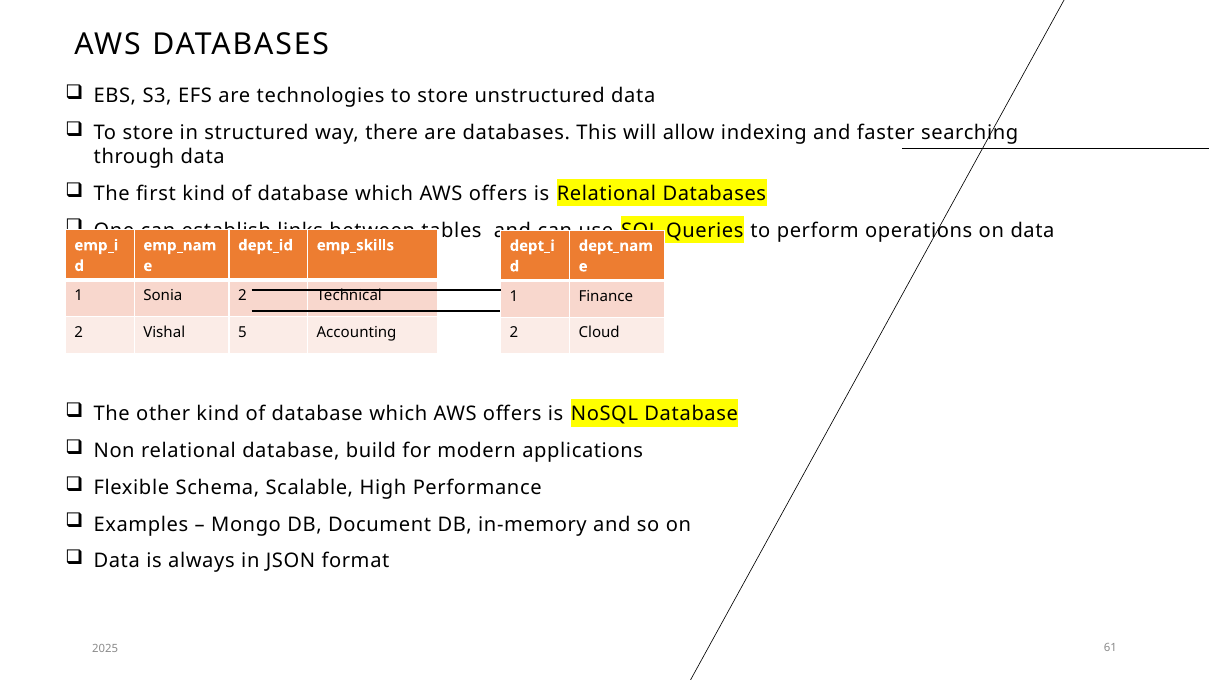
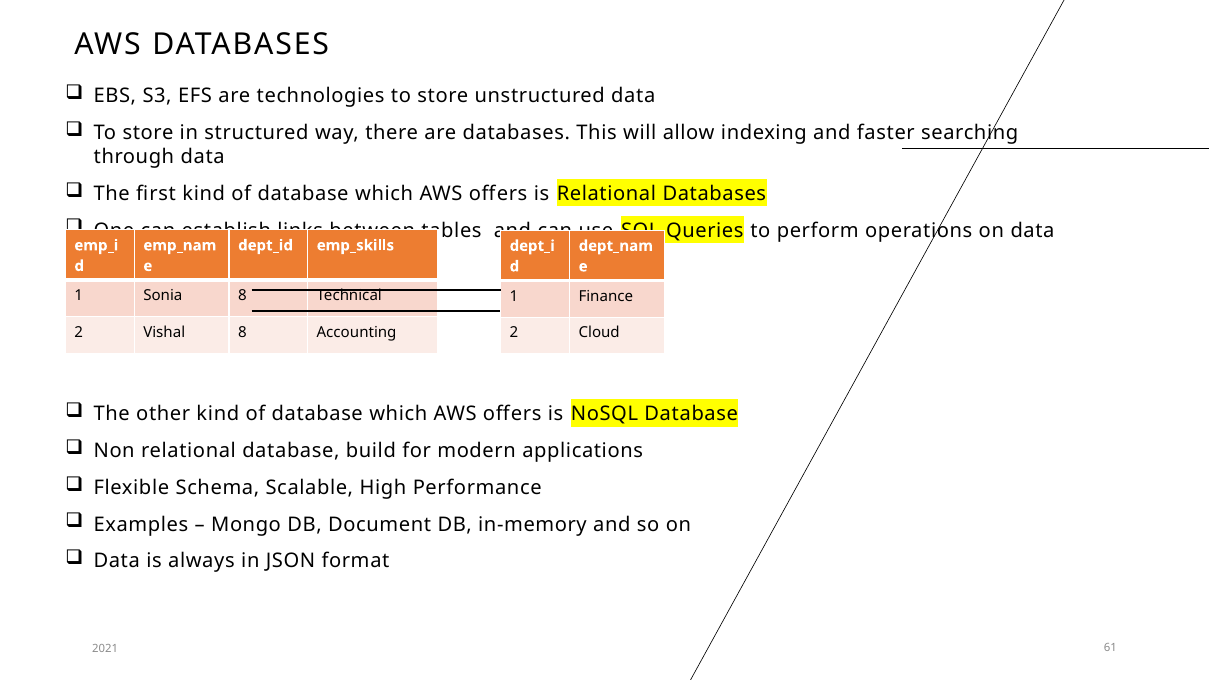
Sonia 2: 2 -> 8
Vishal 5: 5 -> 8
2025: 2025 -> 2021
